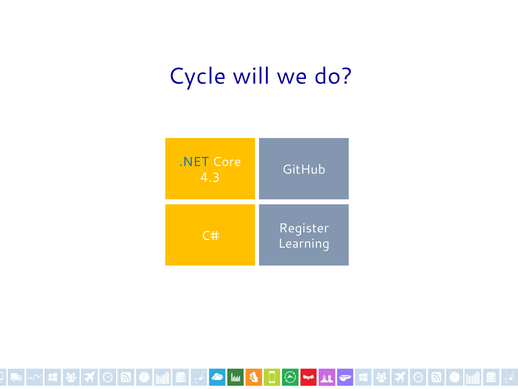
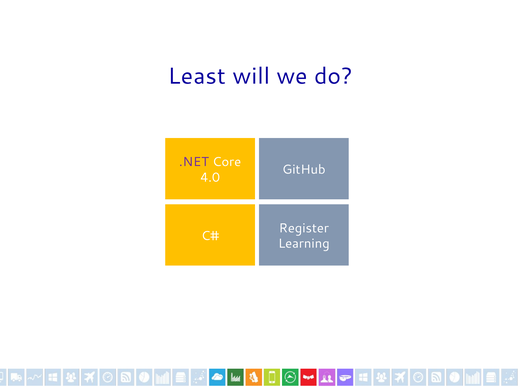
Cycle: Cycle -> Least
.NET colour: blue -> purple
4.3: 4.3 -> 4.0
